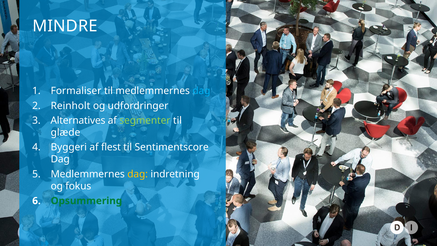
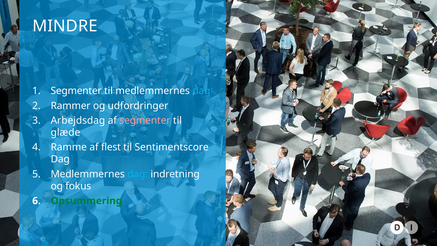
Formaliser at (76, 91): Formaliser -> Segmenter
Reinholt: Reinholt -> Rammer
Alternatives: Alternatives -> Arbejdsdag
segmenter at (145, 120) colour: light green -> pink
Byggeri: Byggeri -> Ramme
dag at (138, 174) colour: yellow -> light blue
